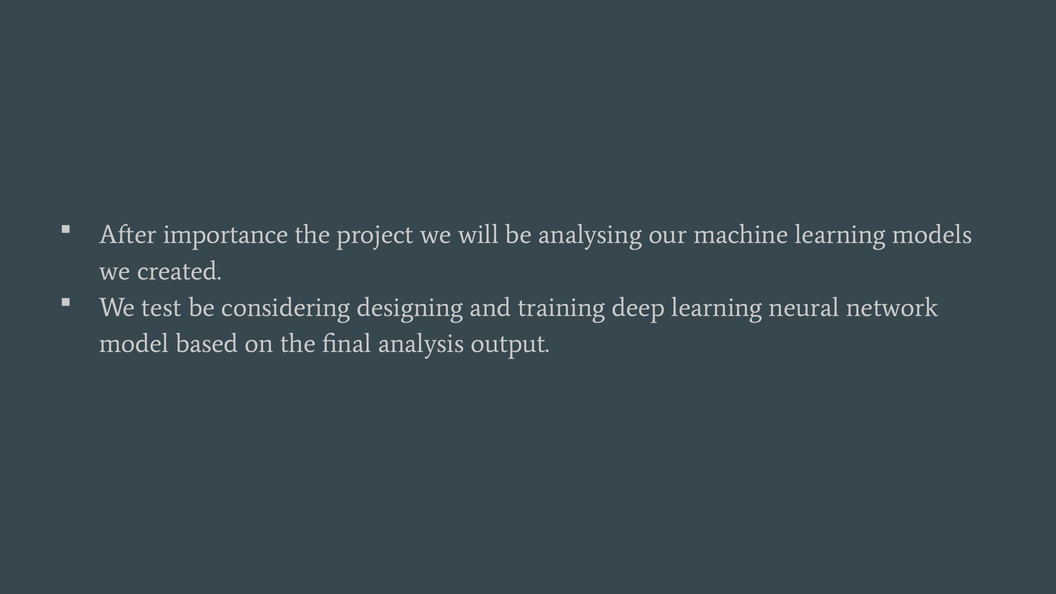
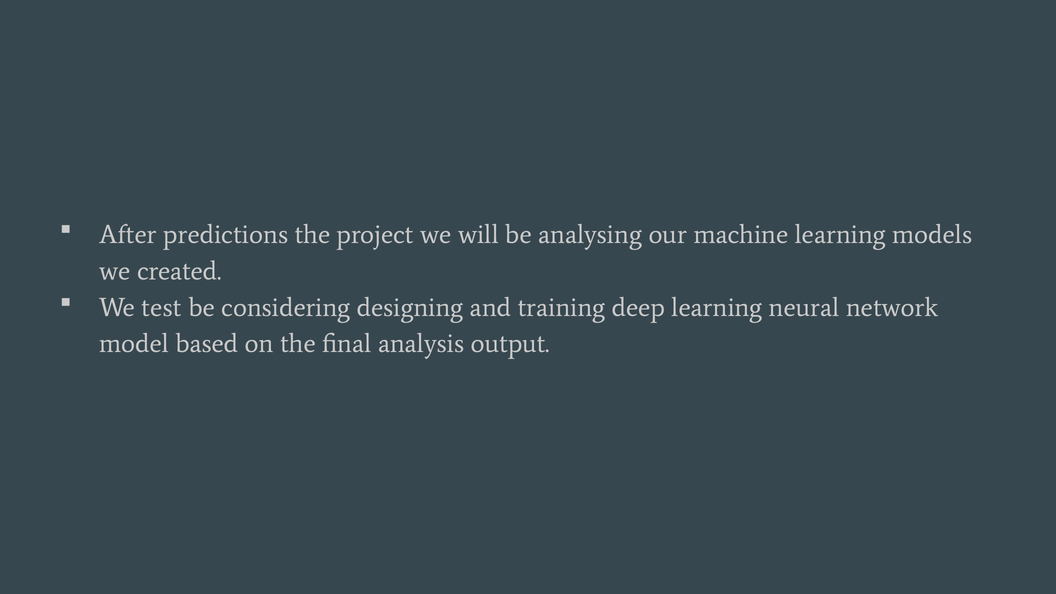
importance: importance -> predictions
